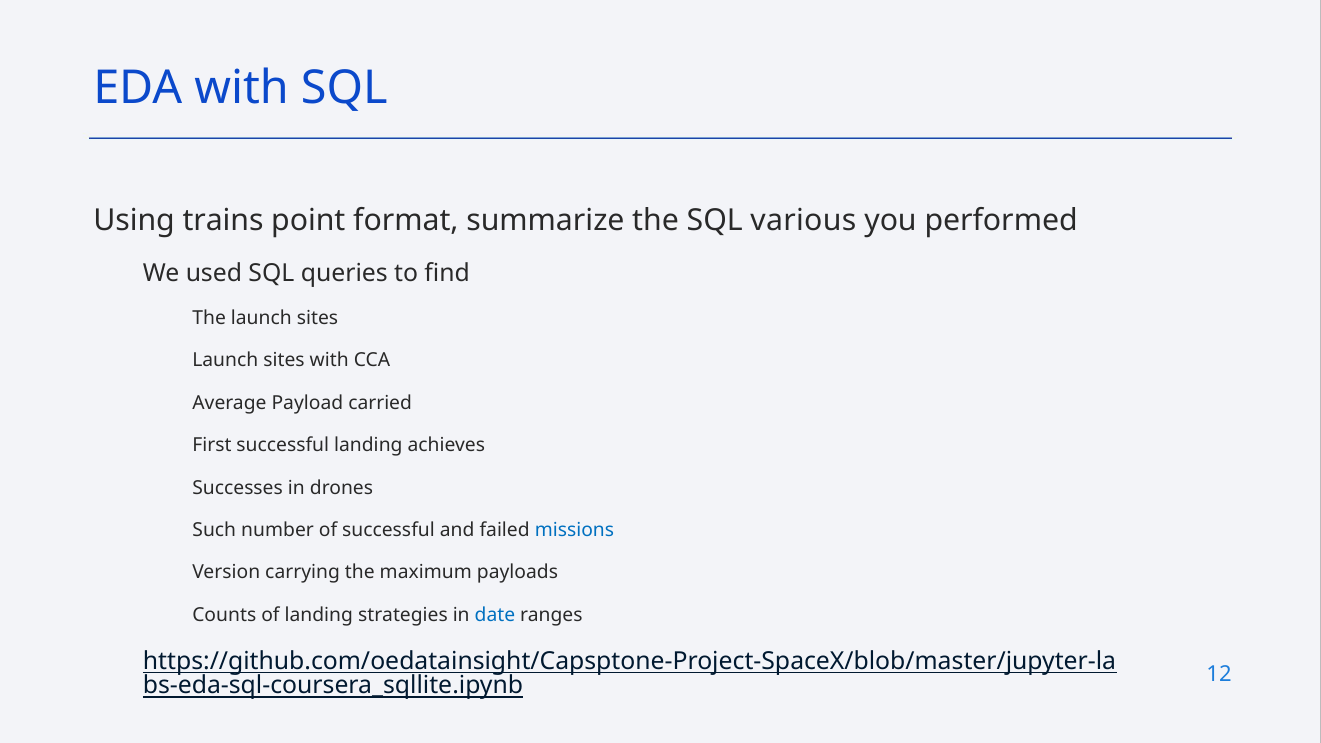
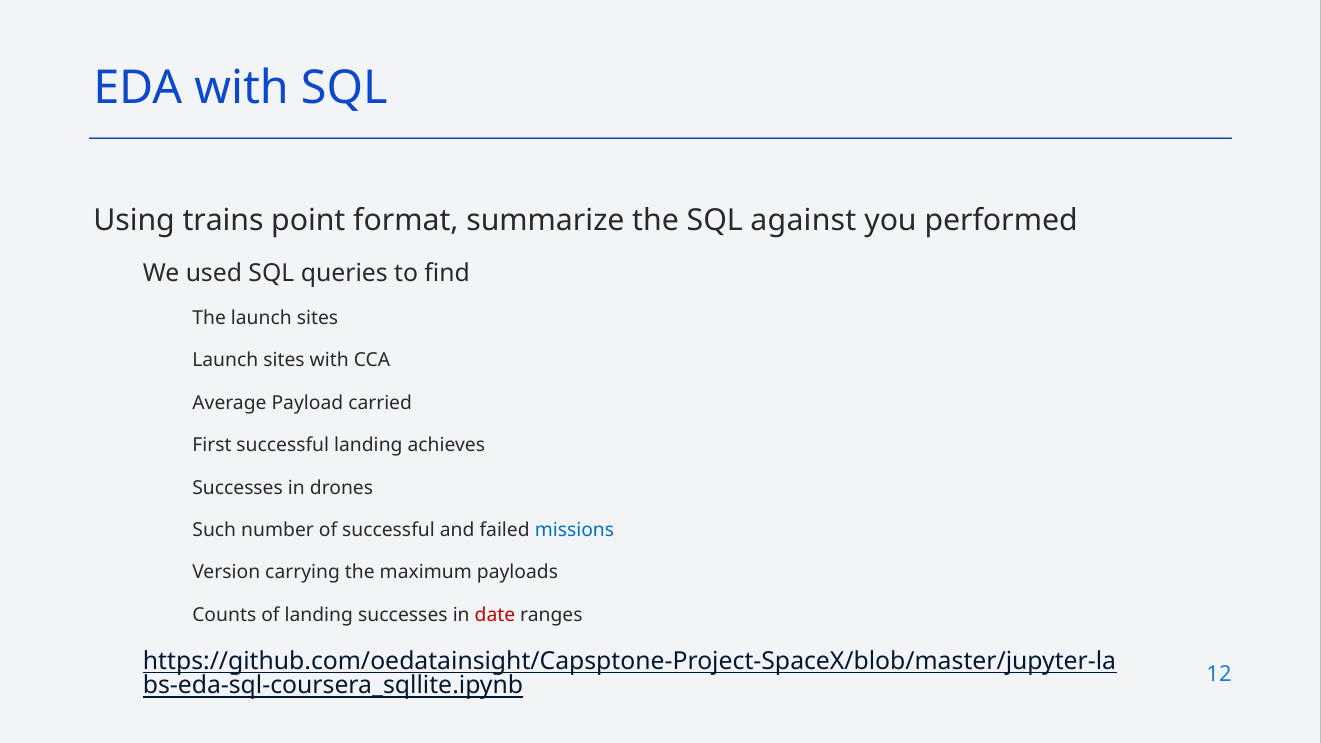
various: various -> against
landing strategies: strategies -> successes
date colour: blue -> red
